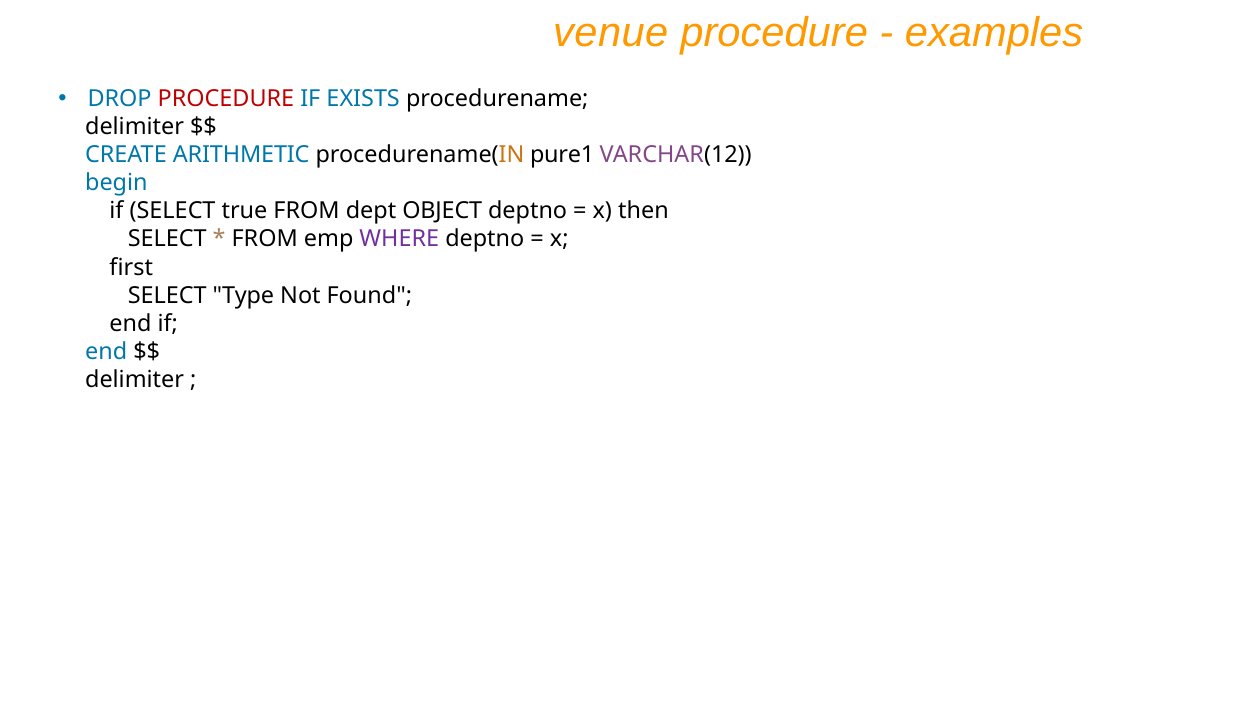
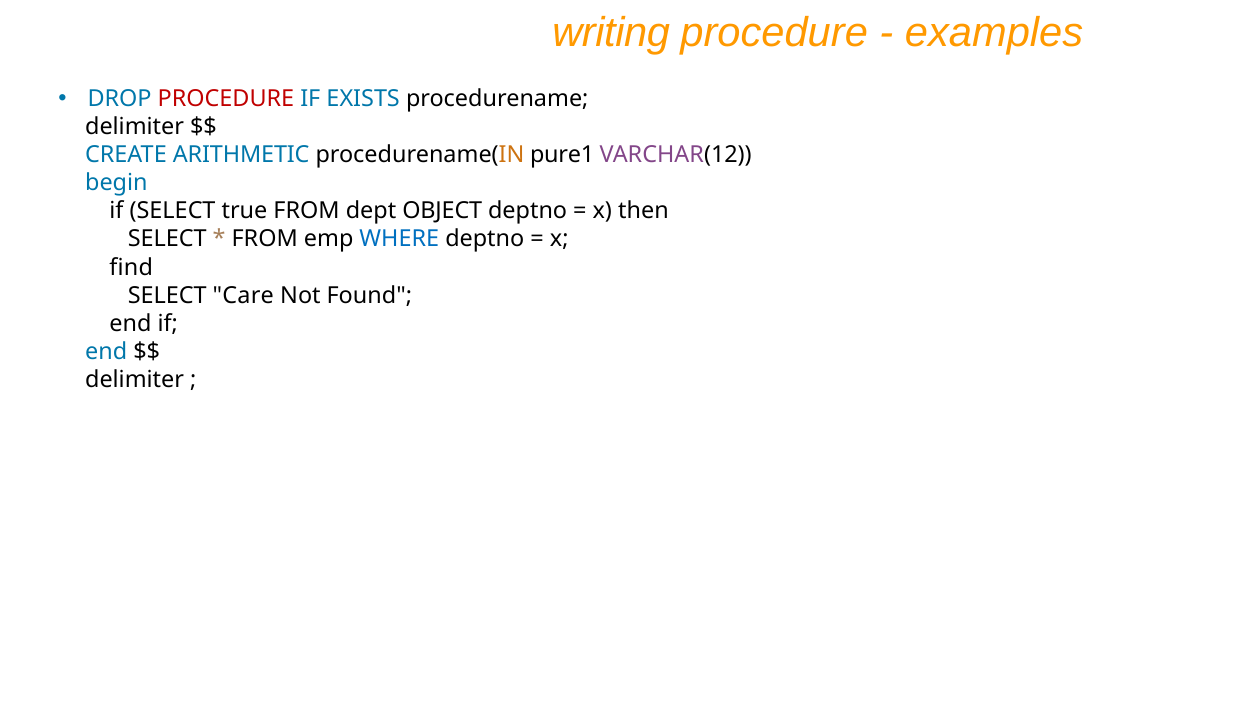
venue: venue -> writing
WHERE colour: purple -> blue
first: first -> find
Type: Type -> Care
